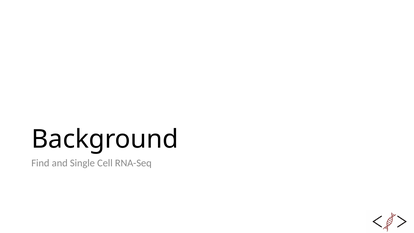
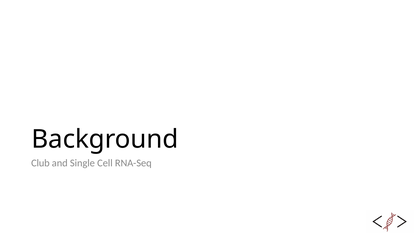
Find: Find -> Club
